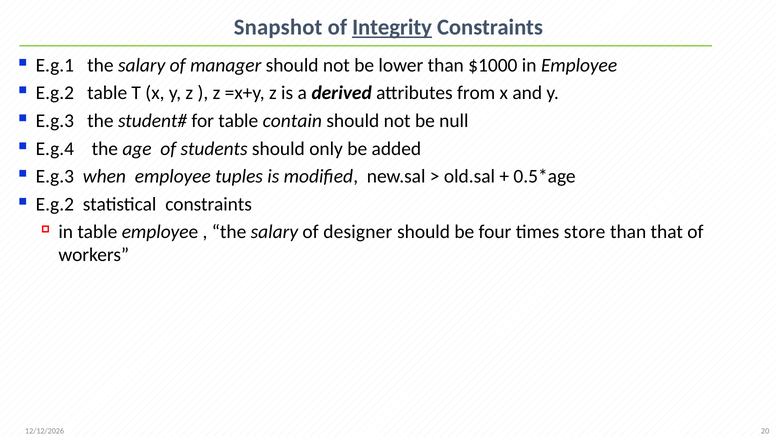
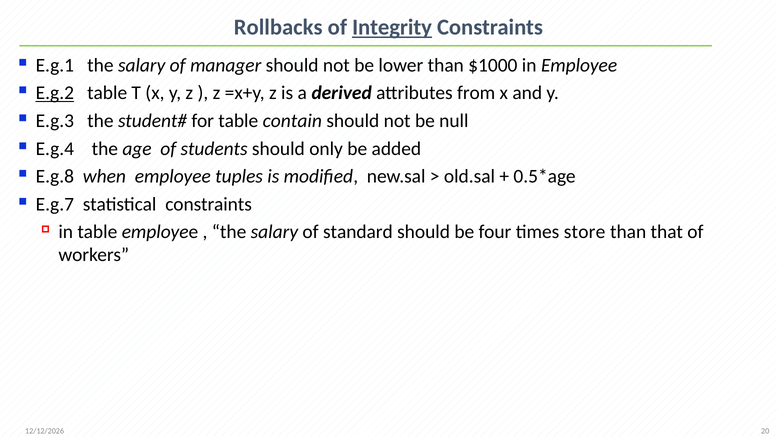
Snapshot: Snapshot -> Rollbacks
E.g.2 at (55, 93) underline: none -> present
E.g.3 at (55, 177): E.g.3 -> E.g.8
E.g.2 at (55, 204): E.g.2 -> E.g.7
designer: designer -> standard
